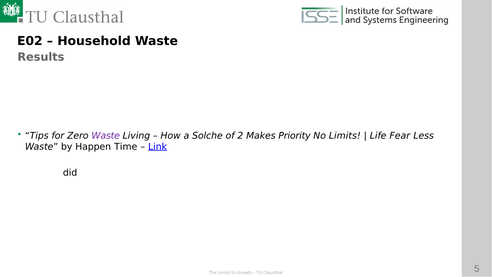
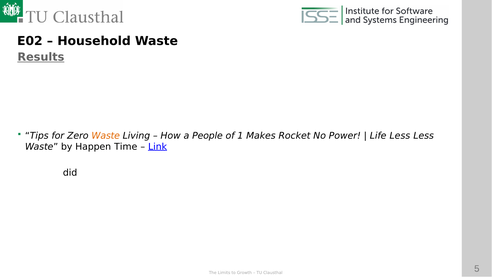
Results underline: none -> present
Waste at (106, 136) colour: purple -> orange
Solche: Solche -> People
2: 2 -> 1
Priority: Priority -> Rocket
No Limits: Limits -> Power
Life Fear: Fear -> Less
